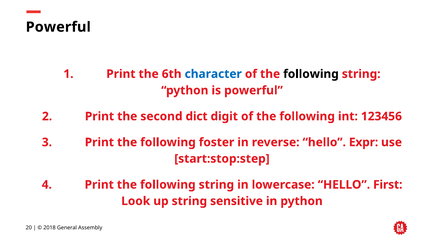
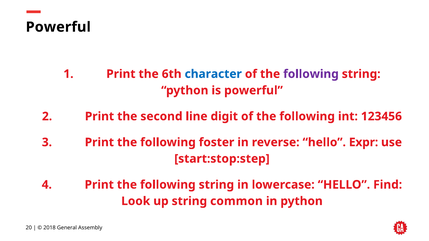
following at (311, 74) colour: black -> purple
dict: dict -> line
First: First -> Find
sensitive: sensitive -> common
